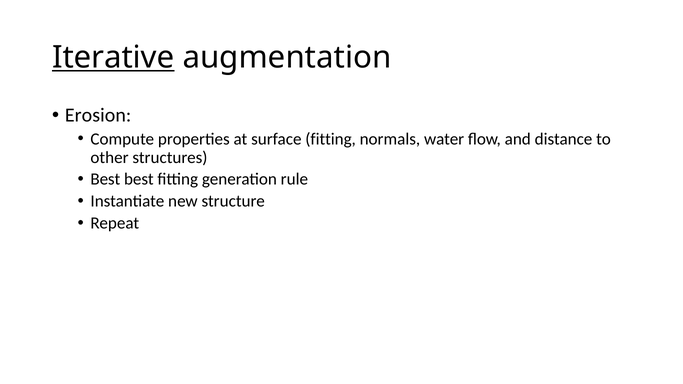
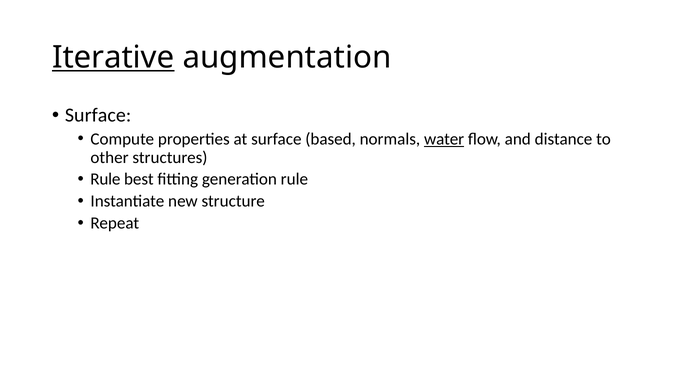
Erosion at (98, 115): Erosion -> Surface
surface fitting: fitting -> based
water underline: none -> present
Best at (105, 179): Best -> Rule
